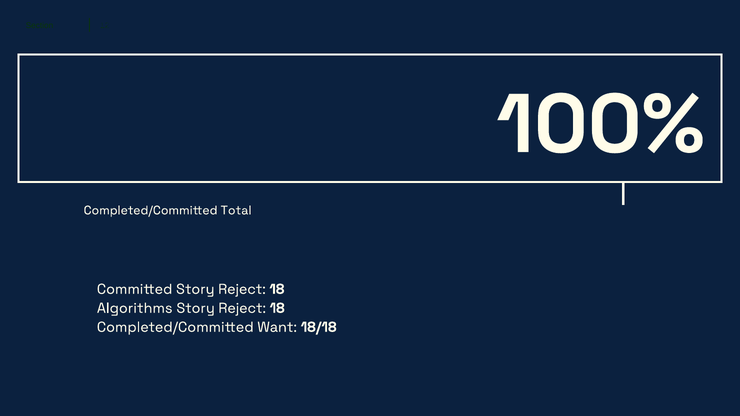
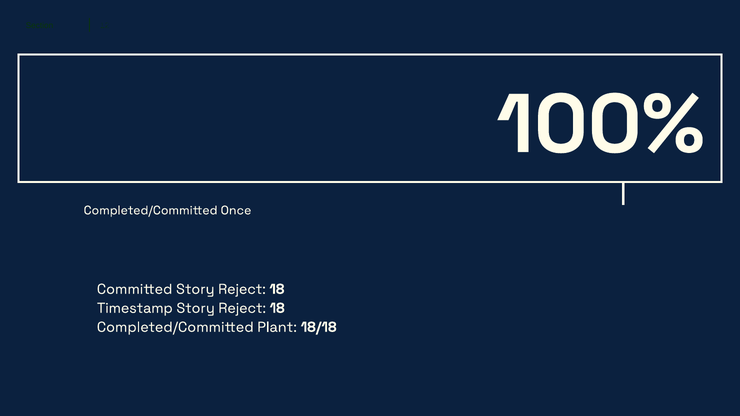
Total: Total -> Once
Algorithms: Algorithms -> Timestamp
Want: Want -> Plant
